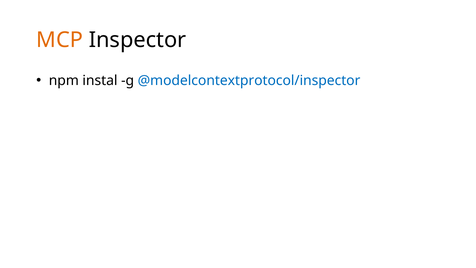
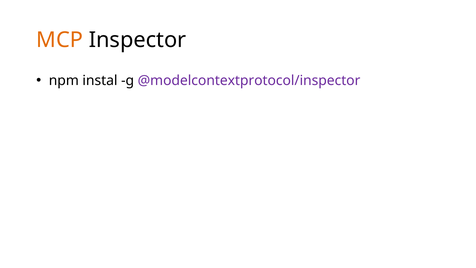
@modelcontextprotocol/inspector colour: blue -> purple
